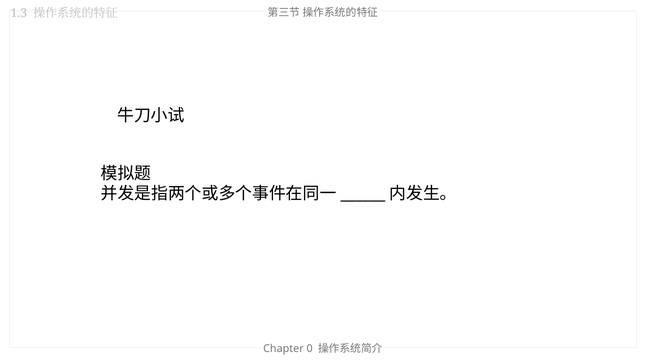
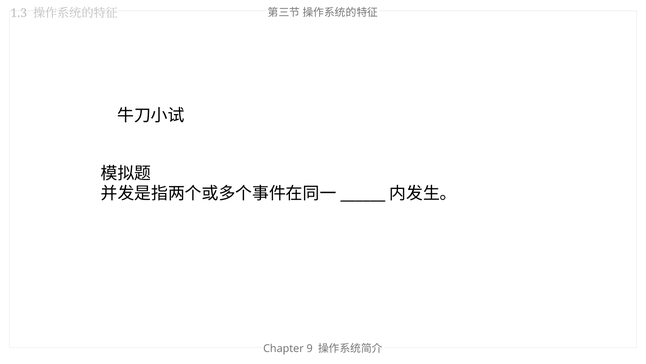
0: 0 -> 9
